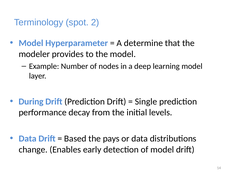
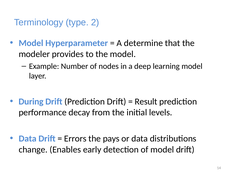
spot: spot -> type
Single: Single -> Result
Based: Based -> Errors
